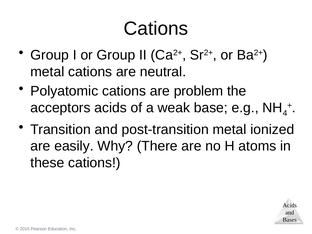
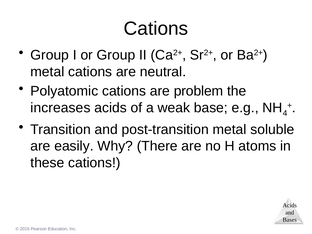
acceptors: acceptors -> increases
ionized: ionized -> soluble
